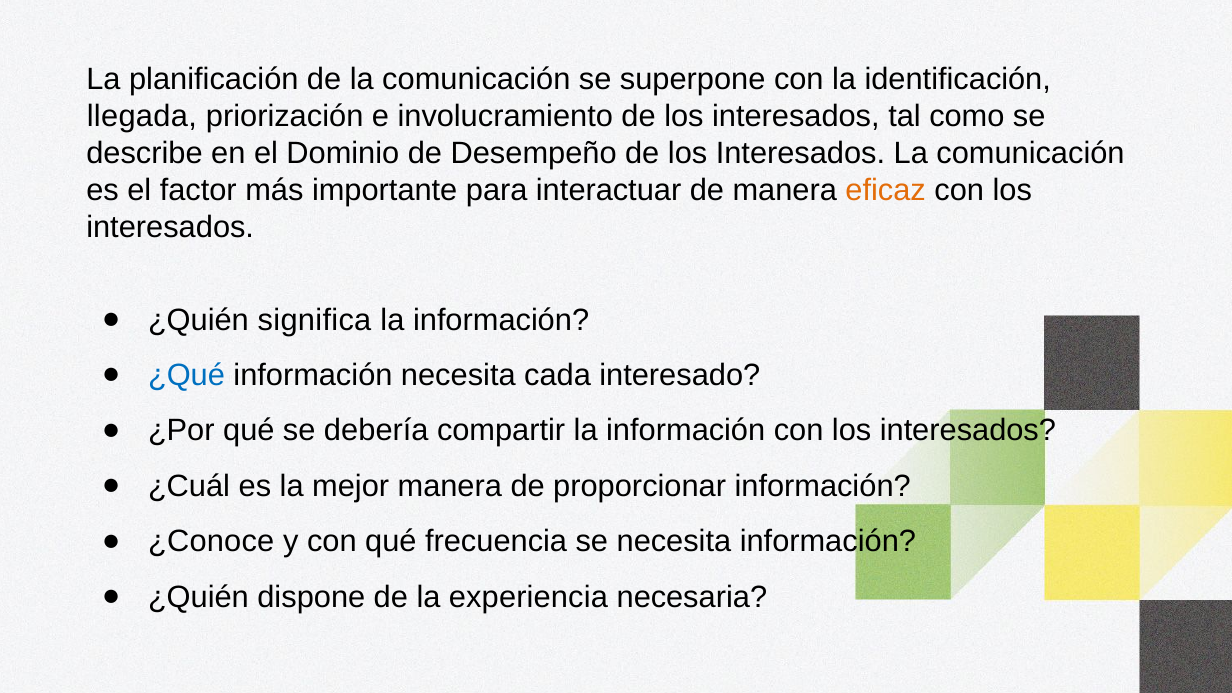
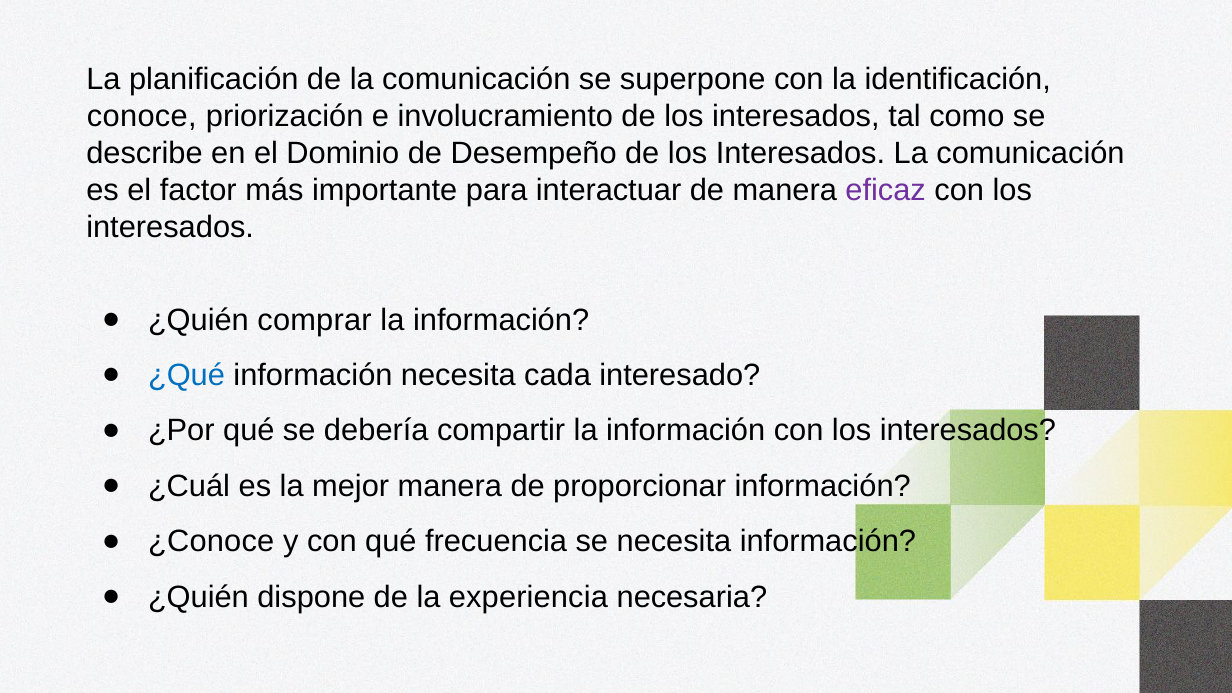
llegada: llegada -> conoce
eficaz colour: orange -> purple
significa: significa -> comprar
